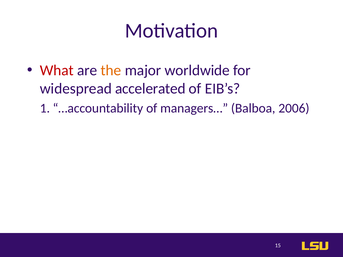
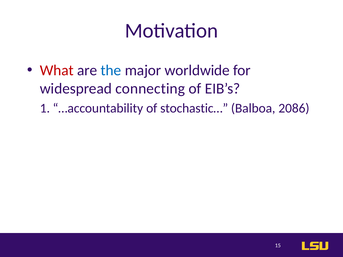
the colour: orange -> blue
accelerated: accelerated -> connecting
managers…: managers… -> stochastic…
2006: 2006 -> 2086
